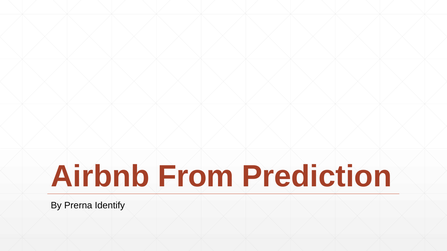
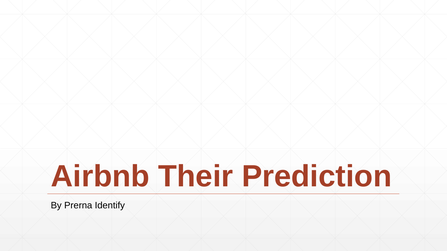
From: From -> Their
